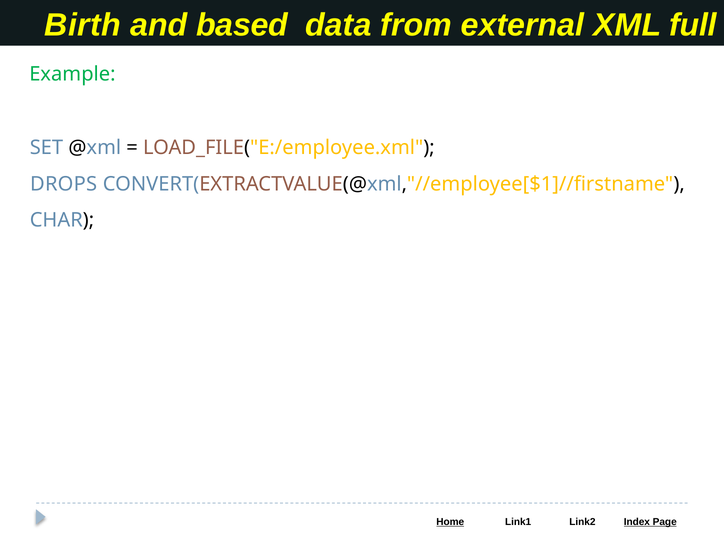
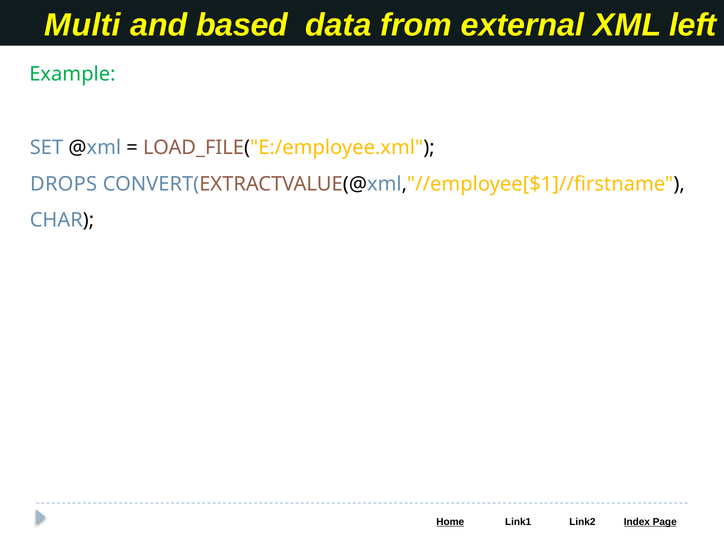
Birth: Birth -> Multi
full: full -> left
